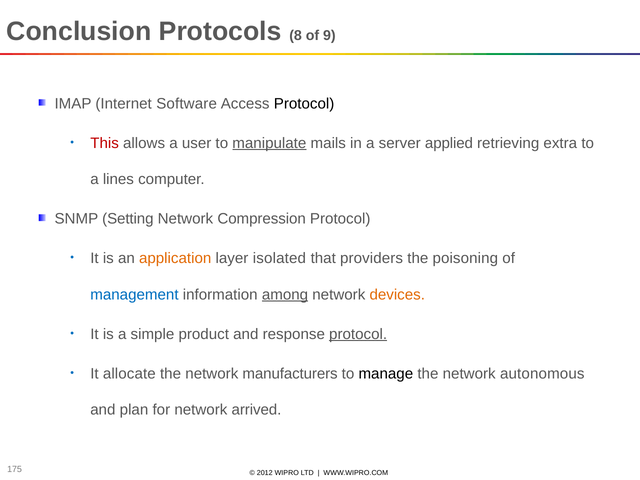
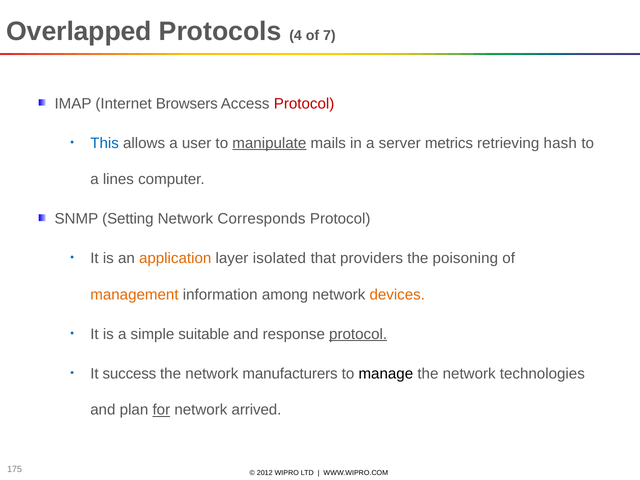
Conclusion: Conclusion -> Overlapped
8: 8 -> 4
9: 9 -> 7
Software: Software -> Browsers
Protocol at (304, 104) colour: black -> red
This colour: red -> blue
applied: applied -> metrics
extra: extra -> hash
Compression: Compression -> Corresponds
management colour: blue -> orange
among underline: present -> none
product: product -> suitable
allocate: allocate -> success
autonomous: autonomous -> technologies
for underline: none -> present
